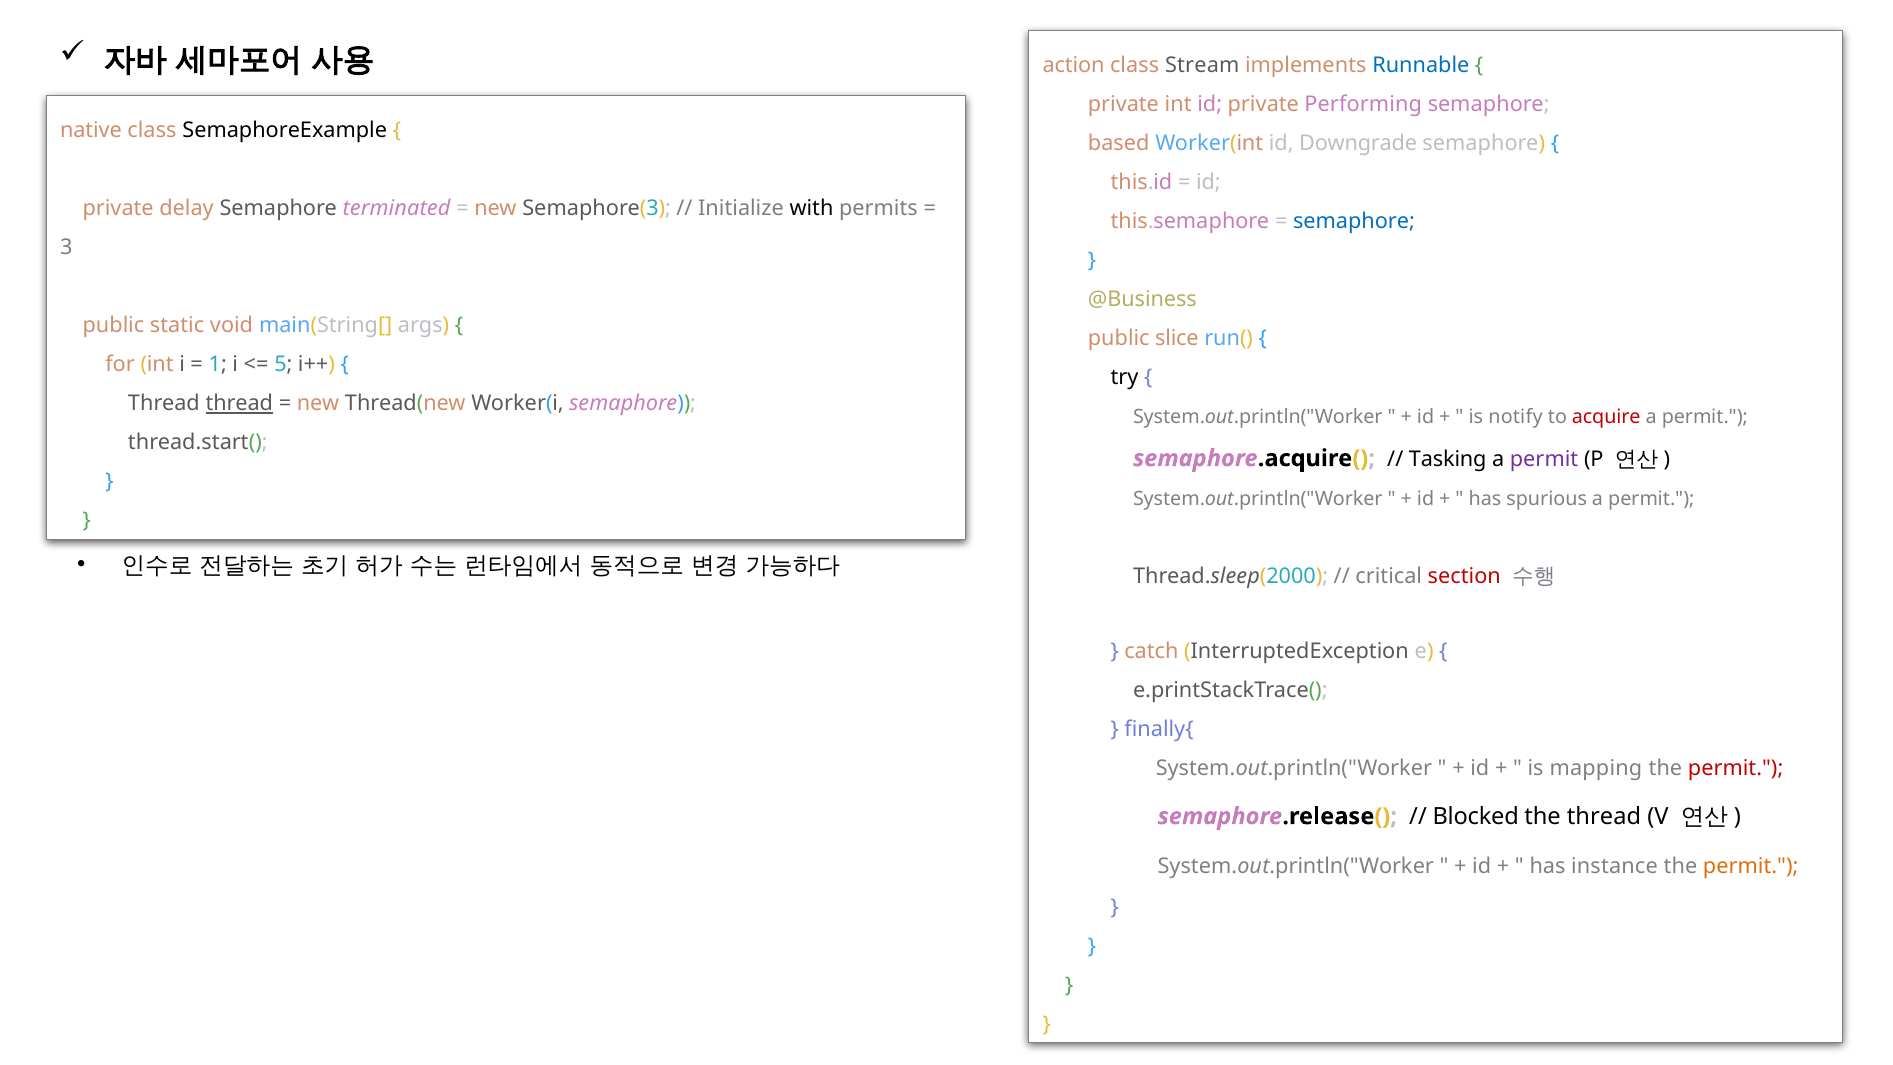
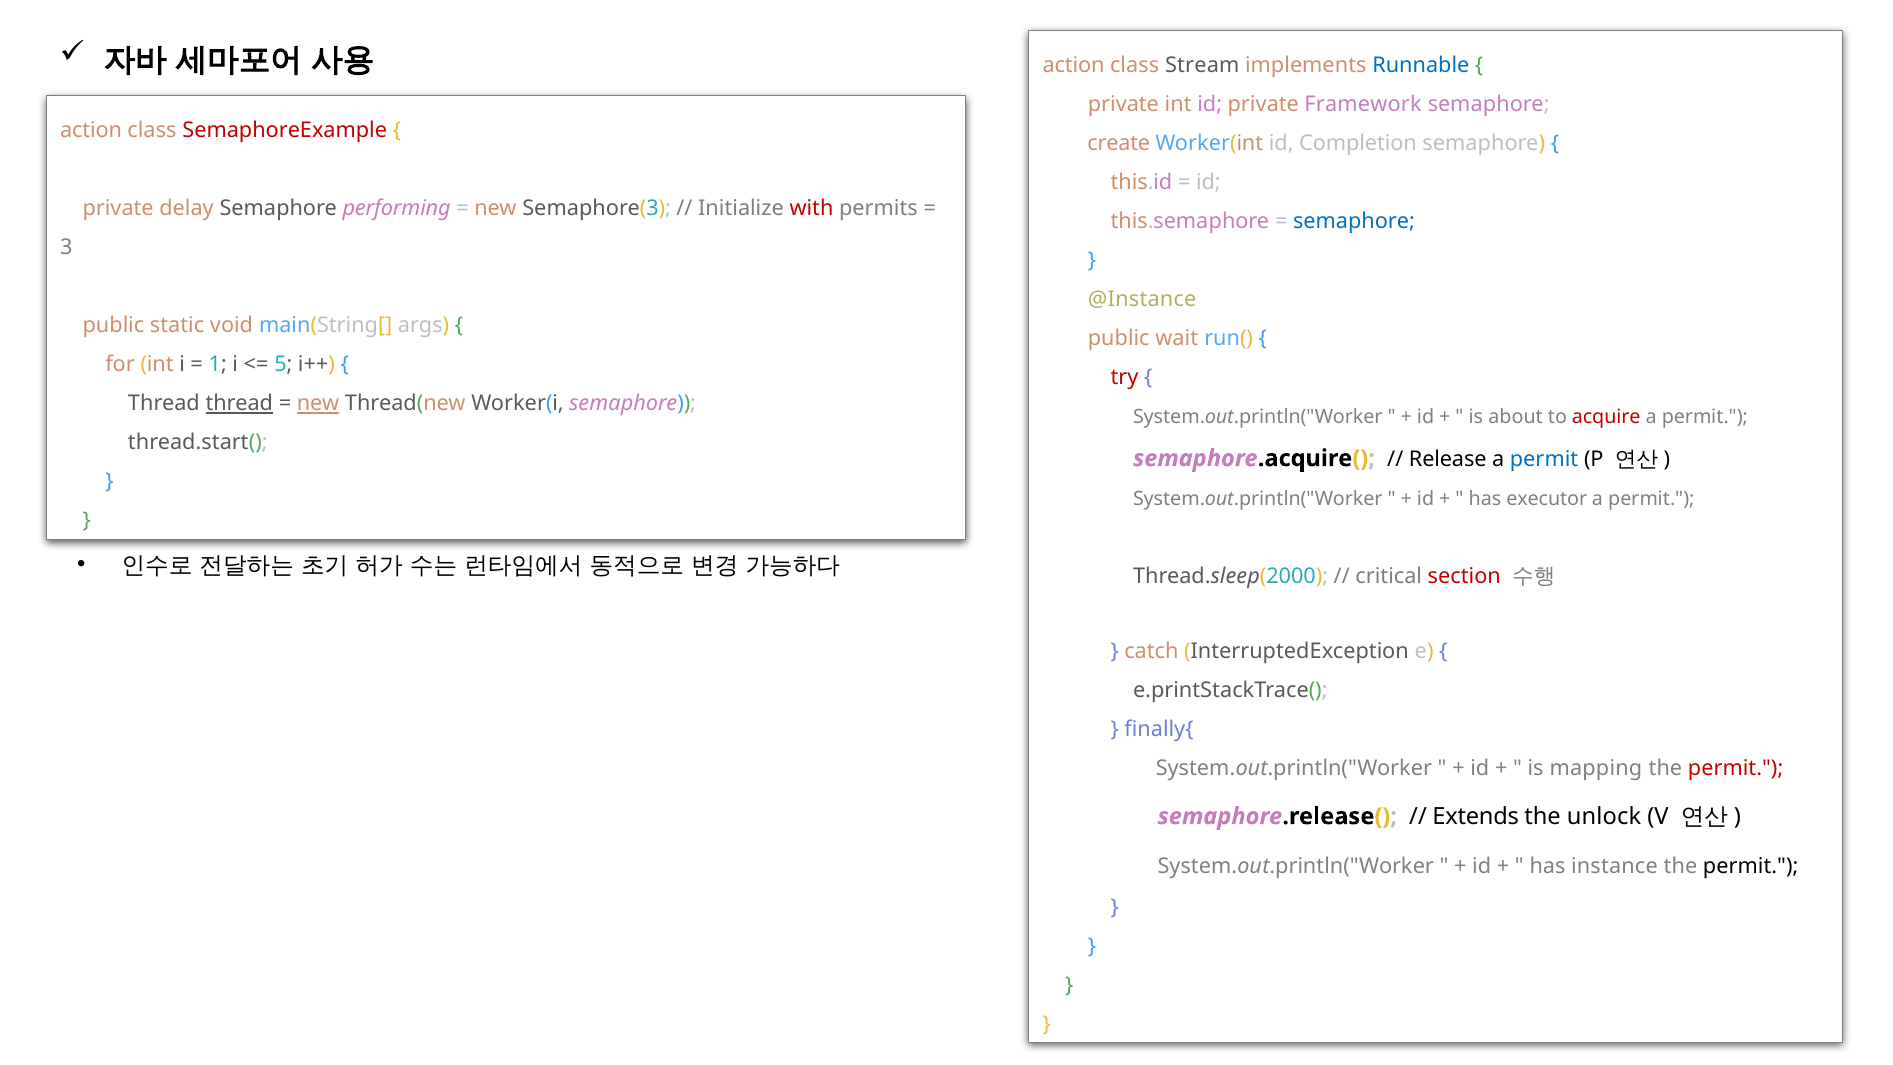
Performing: Performing -> Framework
native at (91, 130): native -> action
SemaphoreExample colour: black -> red
based: based -> create
Downgrade: Downgrade -> Completion
terminated: terminated -> performing
with colour: black -> red
@Business: @Business -> @Instance
slice: slice -> wait
try colour: black -> red
new at (318, 404) underline: none -> present
notify: notify -> about
Tasking: Tasking -> Release
permit at (1544, 459) colour: purple -> blue
spurious: spurious -> executor
Blocked: Blocked -> Extends
the thread: thread -> unlock
permit at (1751, 867) colour: orange -> black
